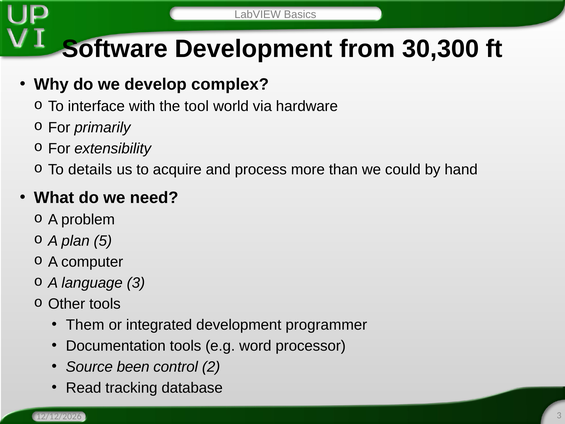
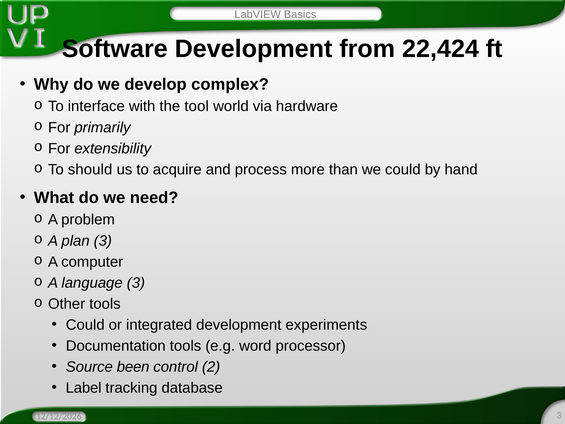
30,300: 30,300 -> 22,424
details: details -> should
plan 5: 5 -> 3
Them at (85, 325): Them -> Could
programmer: programmer -> experiments
Read: Read -> Label
